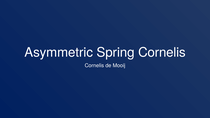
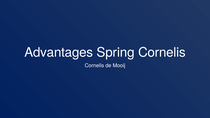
Asymmetric: Asymmetric -> Advantages
